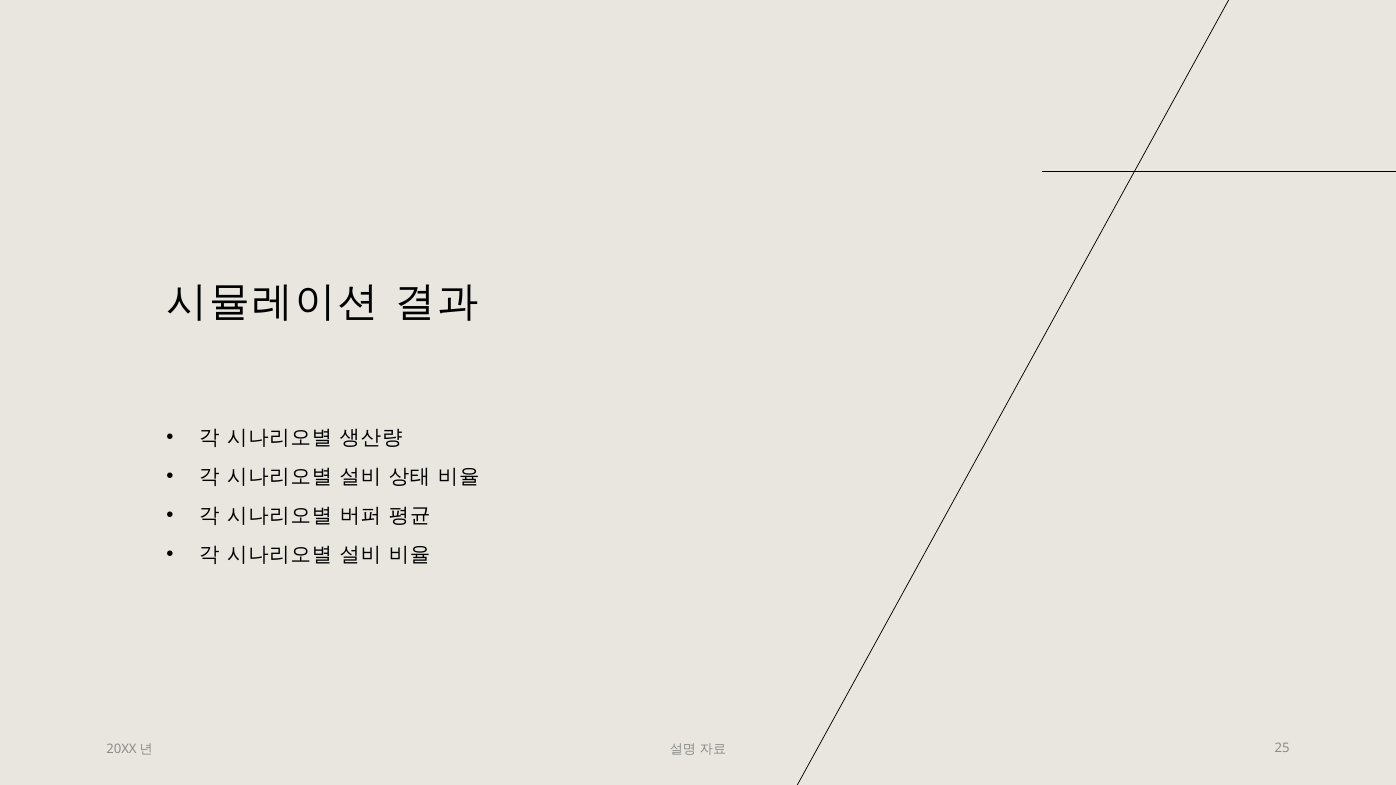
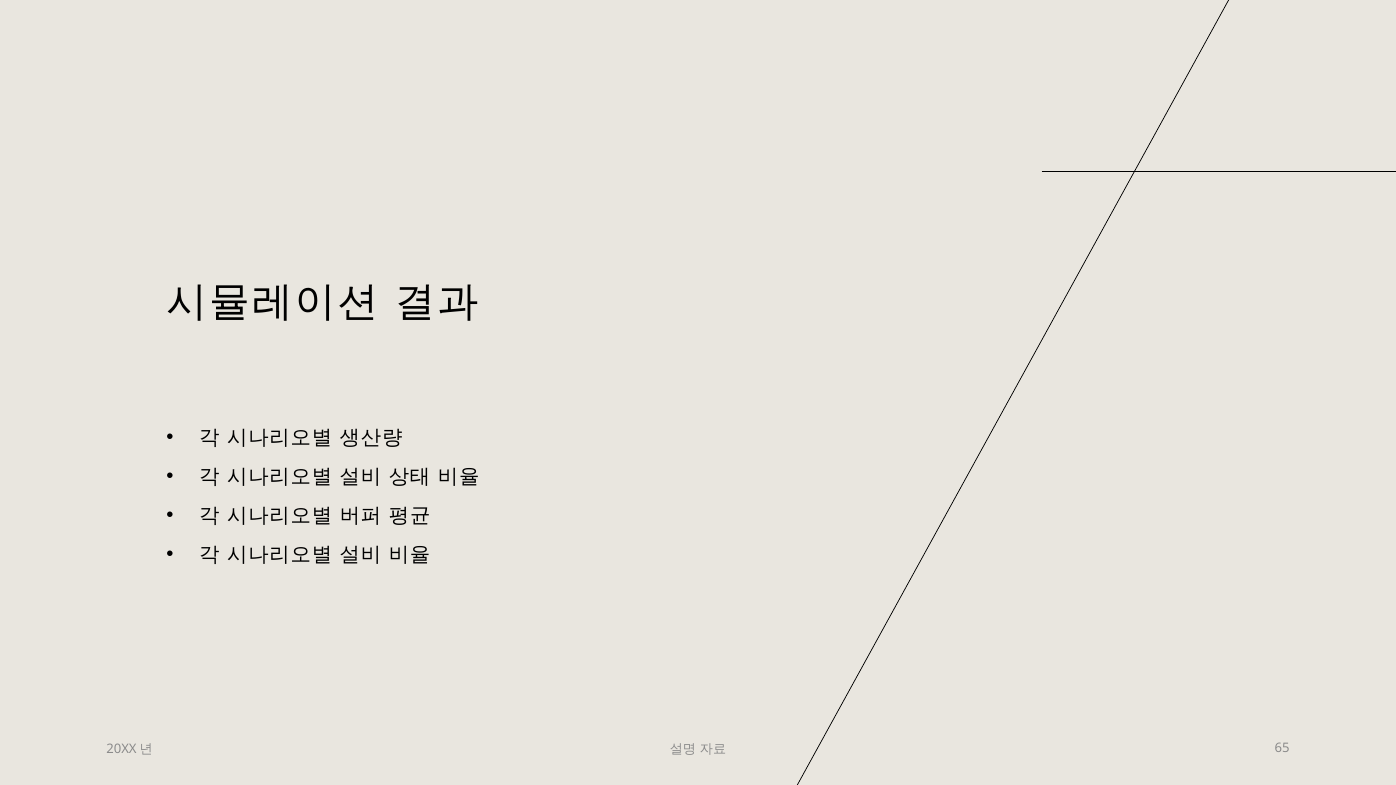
25: 25 -> 65
